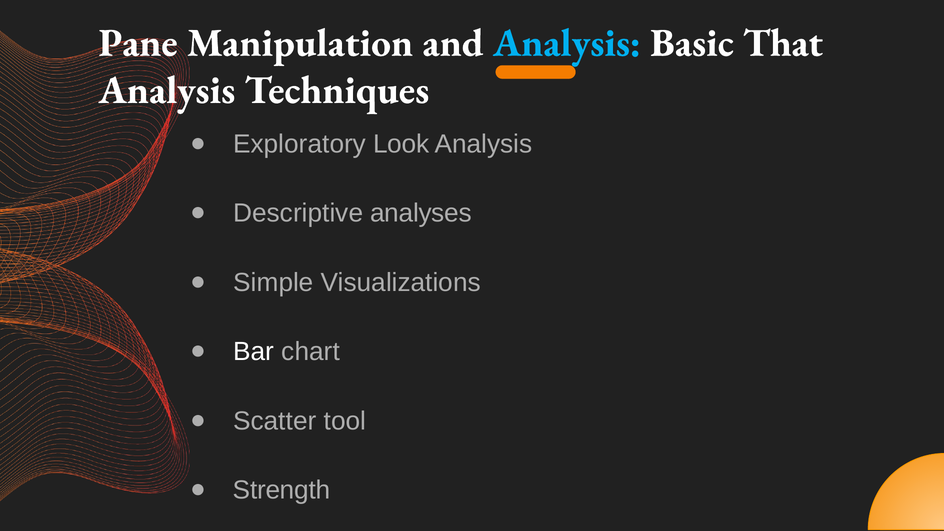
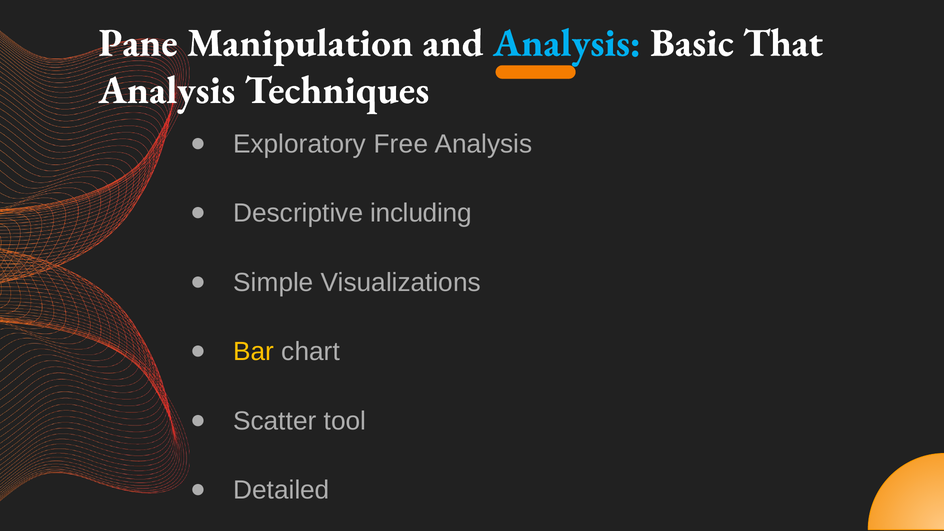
Look: Look -> Free
analyses: analyses -> including
Bar colour: white -> yellow
Strength: Strength -> Detailed
